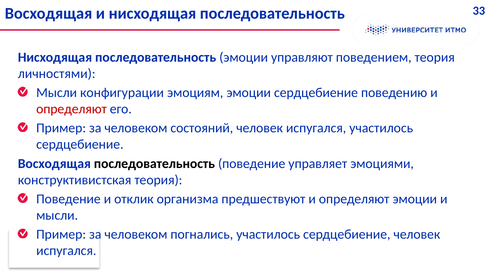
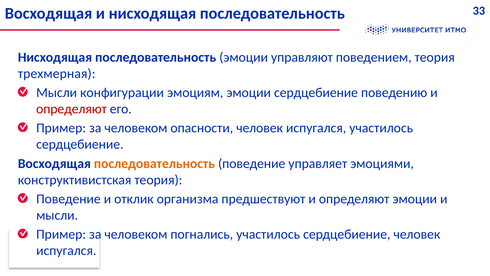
личностями: личностями -> трехмерная
состояний: состояний -> опасности
последовательность at (154, 163) colour: black -> orange
